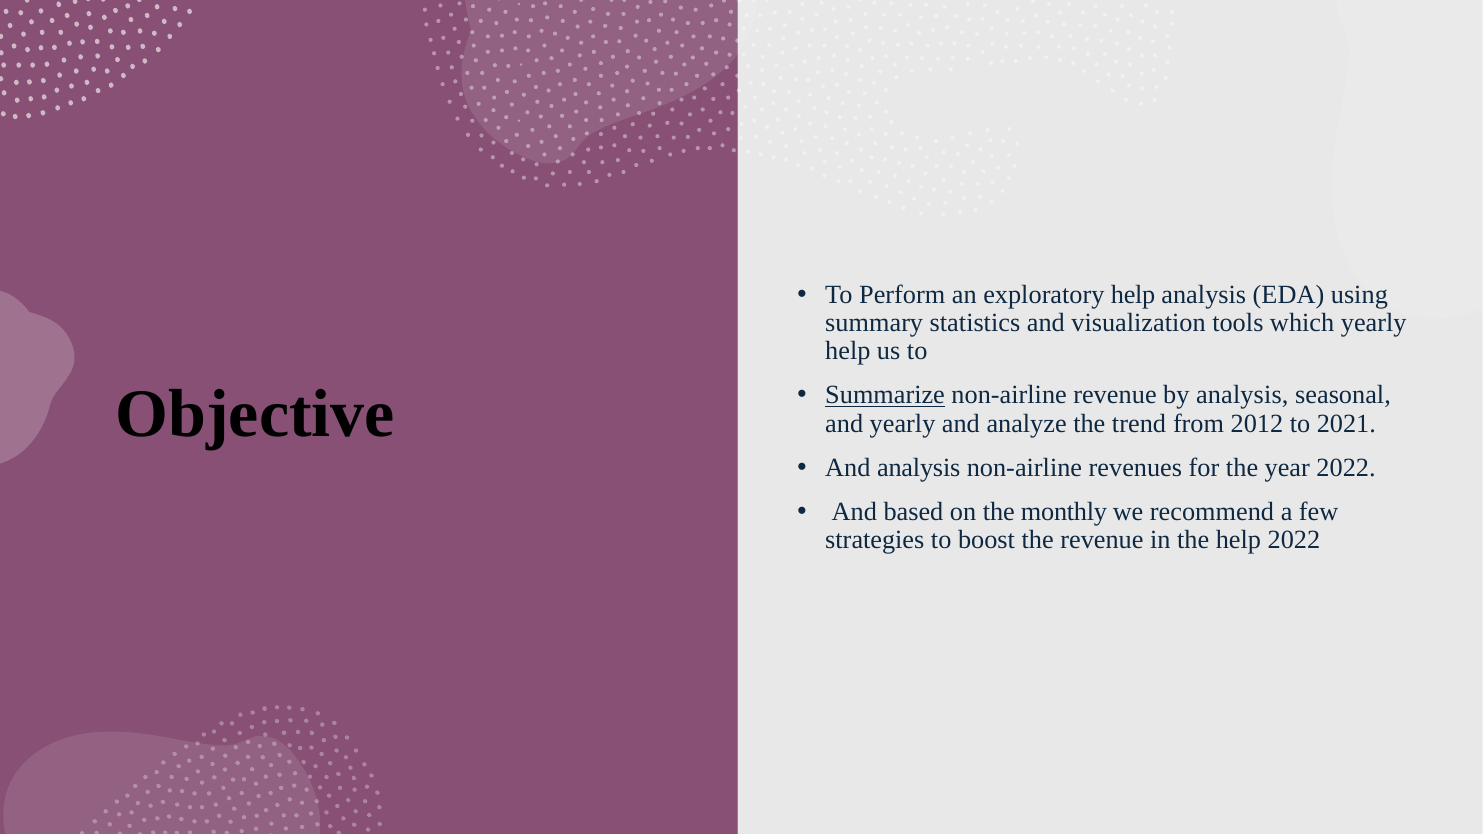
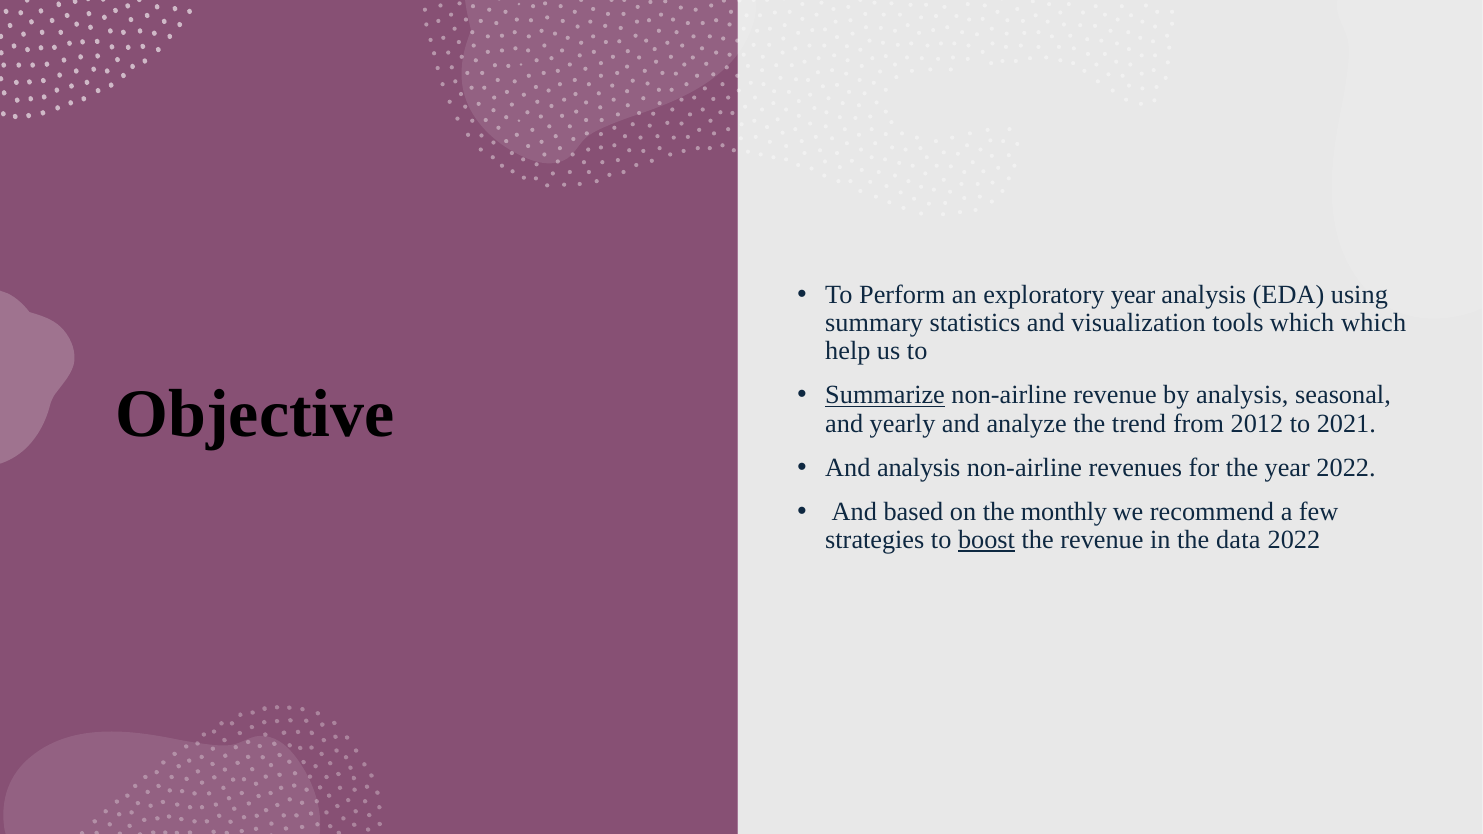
exploratory help: help -> year
which yearly: yearly -> which
boost underline: none -> present
the help: help -> data
